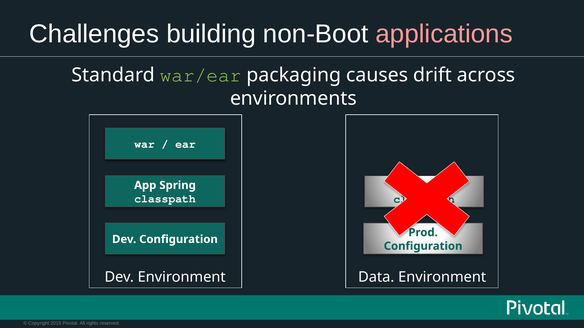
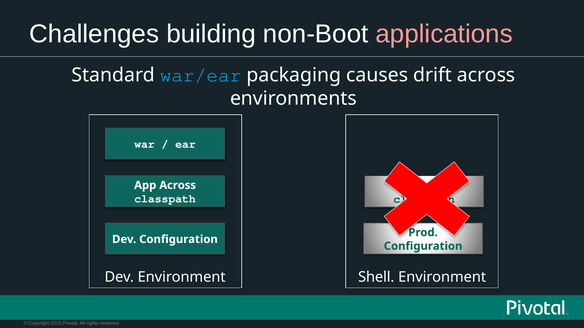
war/ear colour: light green -> light blue
App Spring: Spring -> Across
Data: Data -> Shell
